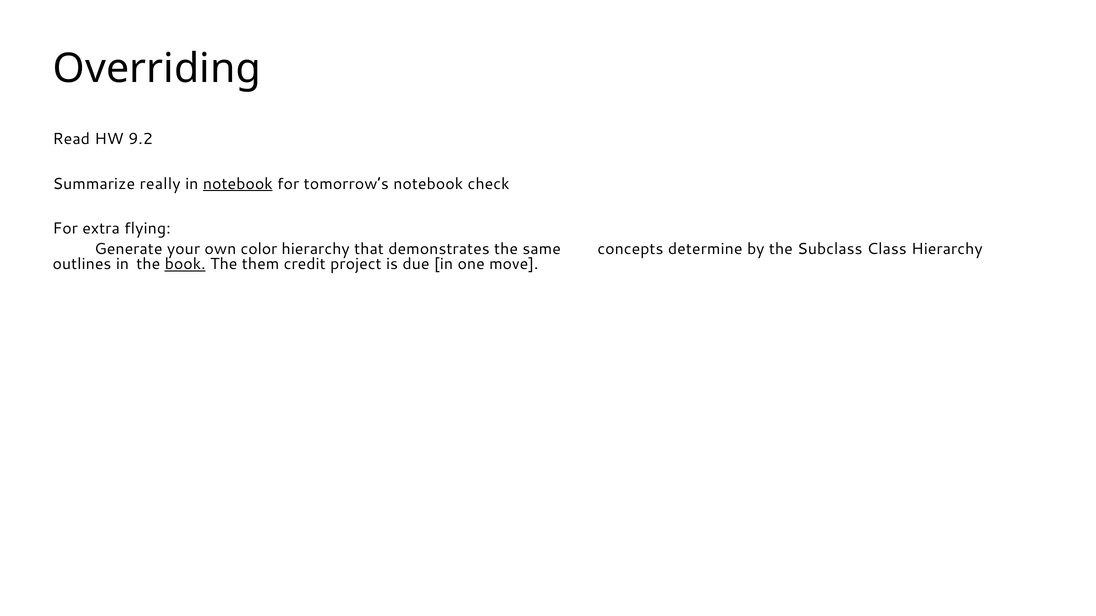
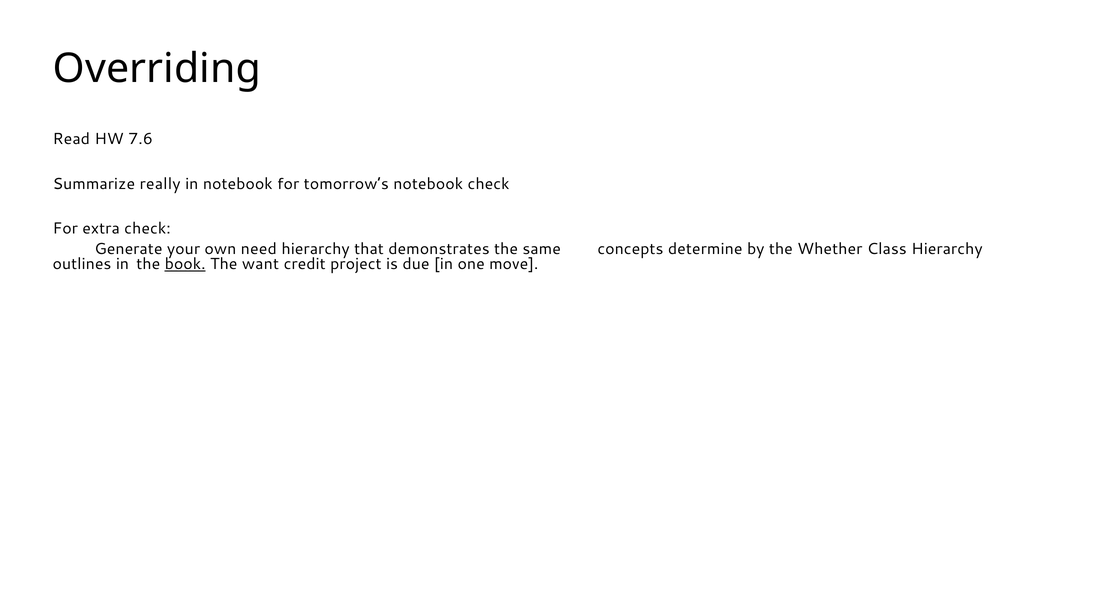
9.2: 9.2 -> 7.6
notebook at (238, 184) underline: present -> none
extra flying: flying -> check
color: color -> need
Subclass: Subclass -> Whether
them: them -> want
